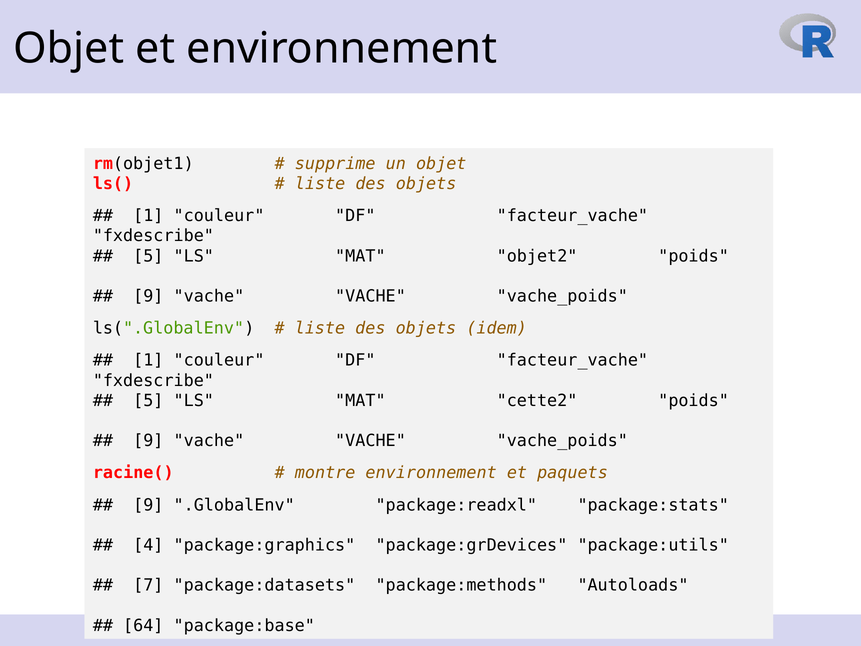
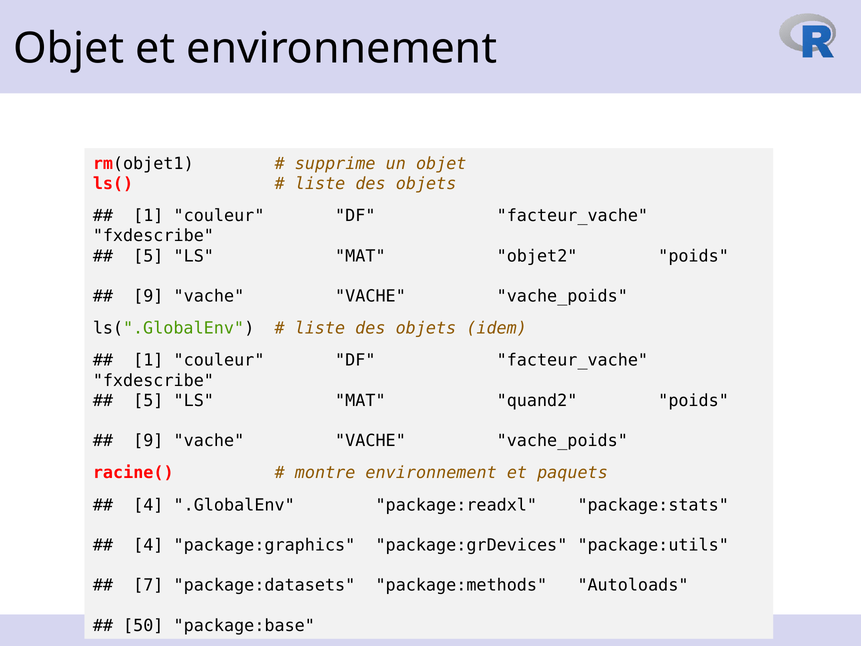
cette2: cette2 -> quand2
9 at (148, 505): 9 -> 4
64: 64 -> 50
